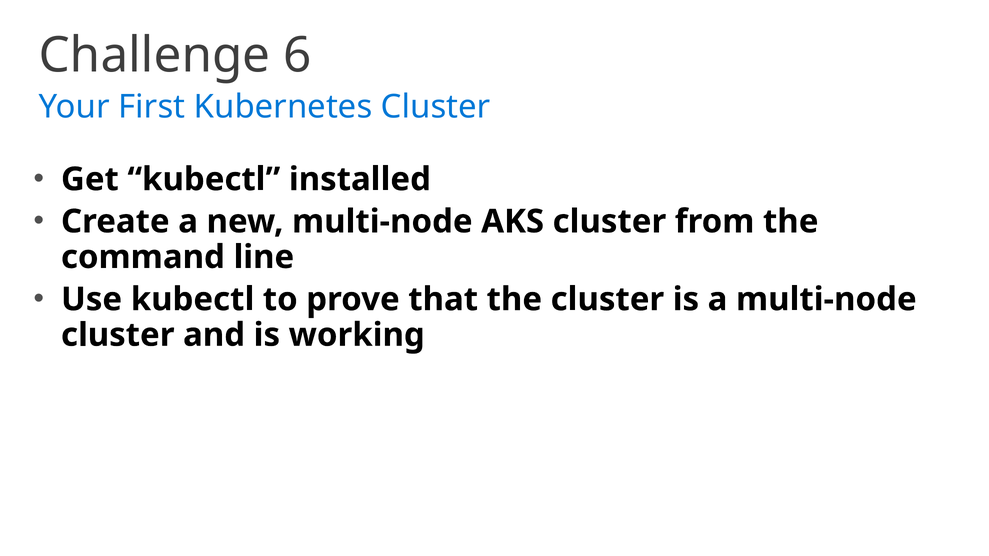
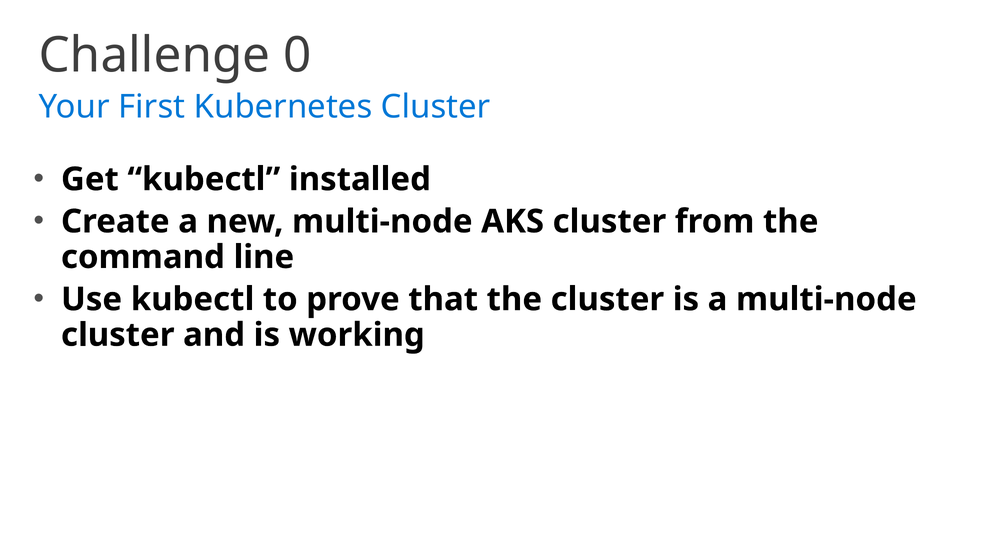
6: 6 -> 0
